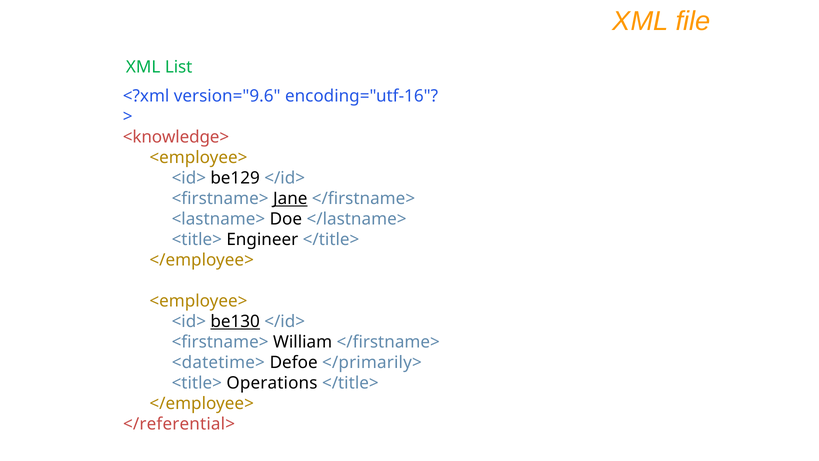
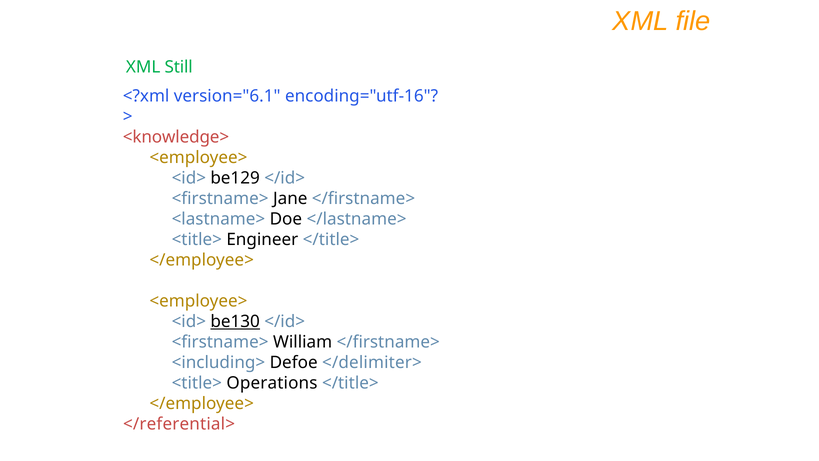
List: List -> Still
version="9.6: version="9.6 -> version="6.1
Jane underline: present -> none
<datetime>: <datetime> -> <including>
</primarily>: </primarily> -> </delimiter>
